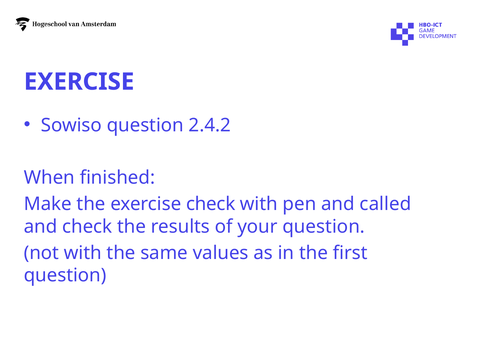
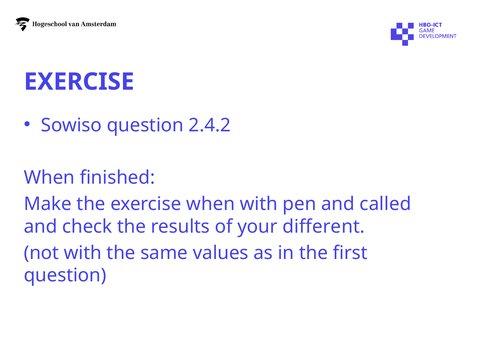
exercise check: check -> when
your question: question -> different
